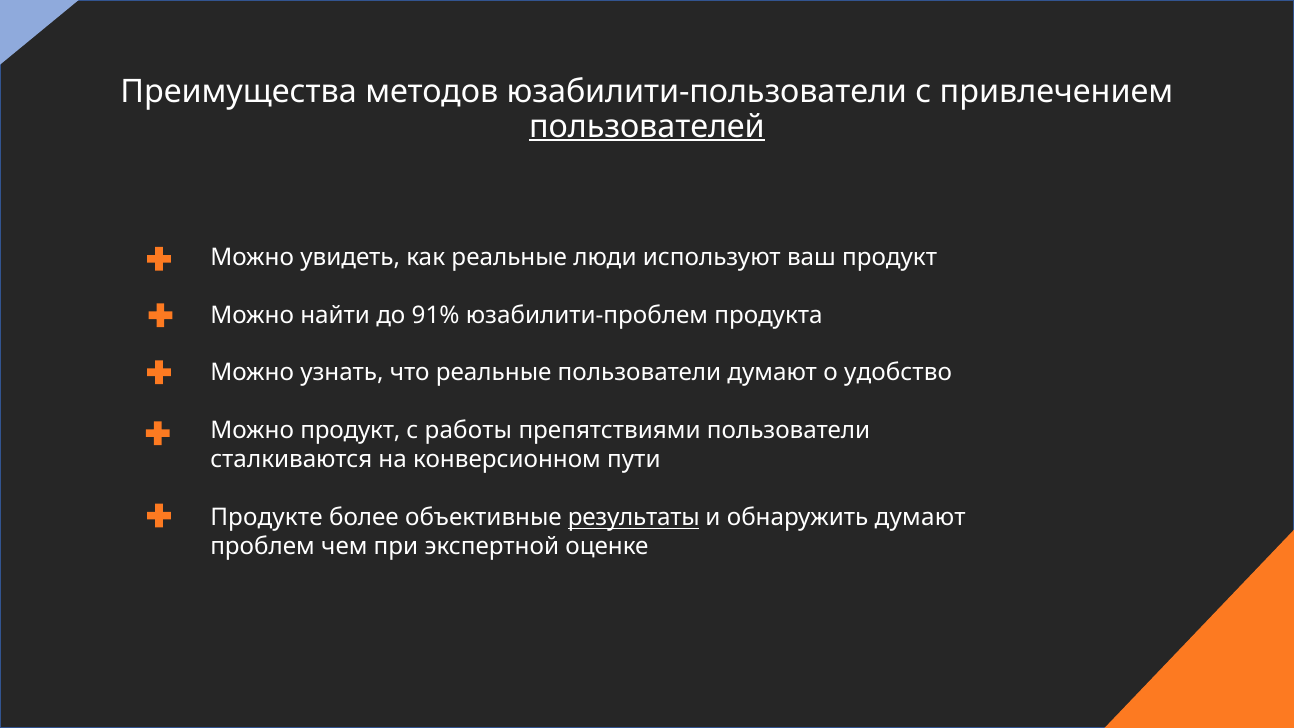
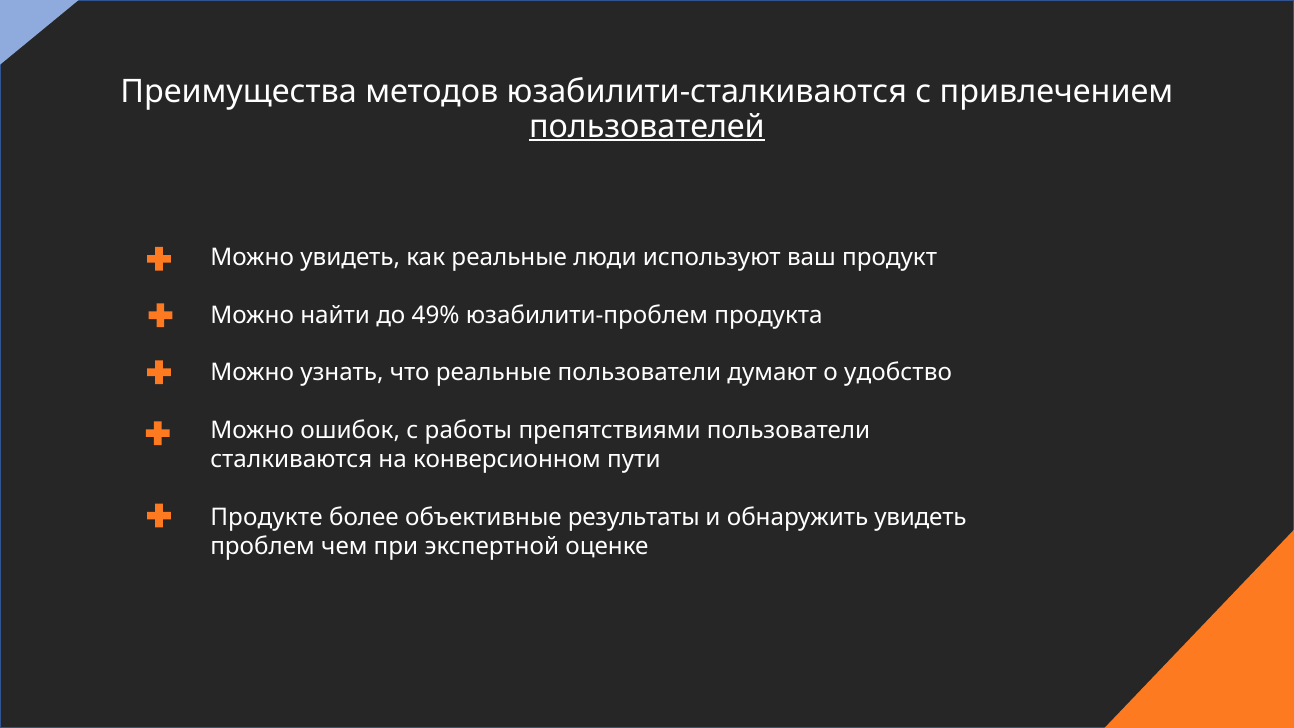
юзабилити-пользователи: юзабилити-пользователи -> юзабилити-сталкиваются
91%: 91% -> 49%
Можно продукт: продукт -> ошибок
результаты underline: present -> none
обнаружить думают: думают -> увидеть
